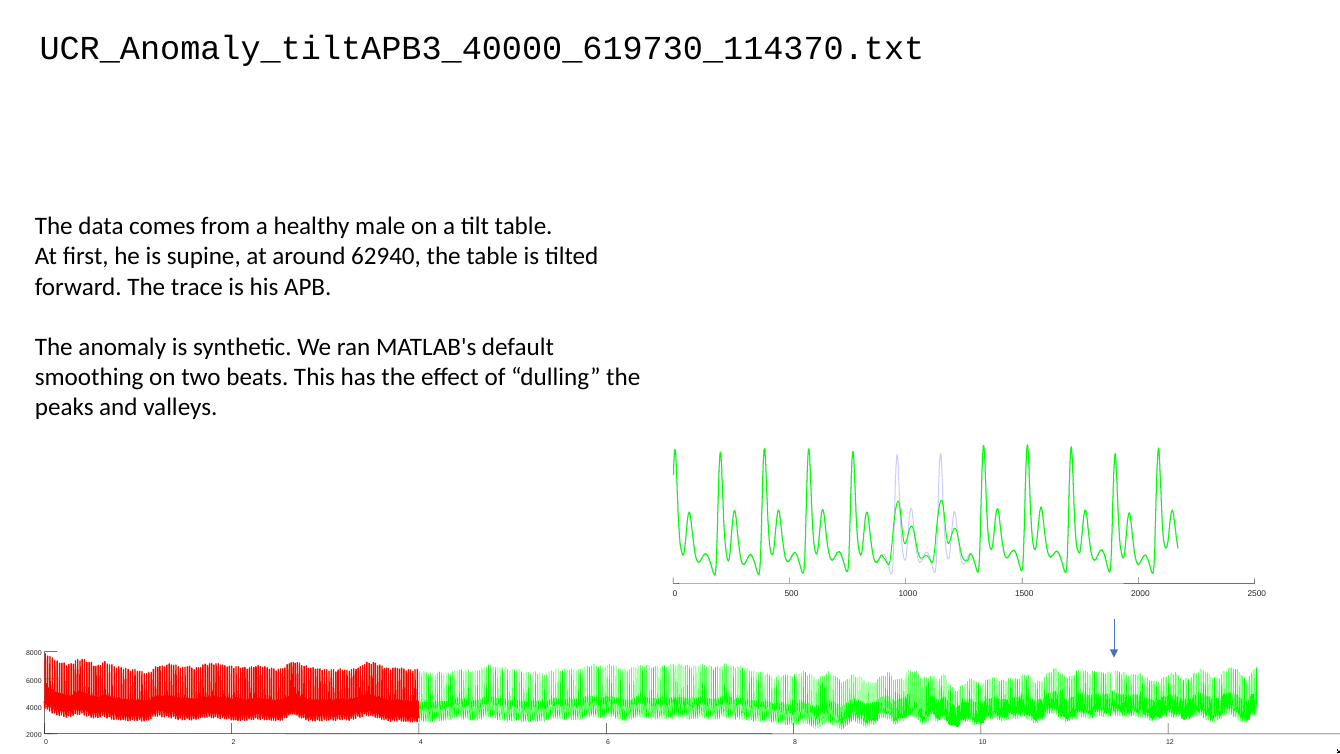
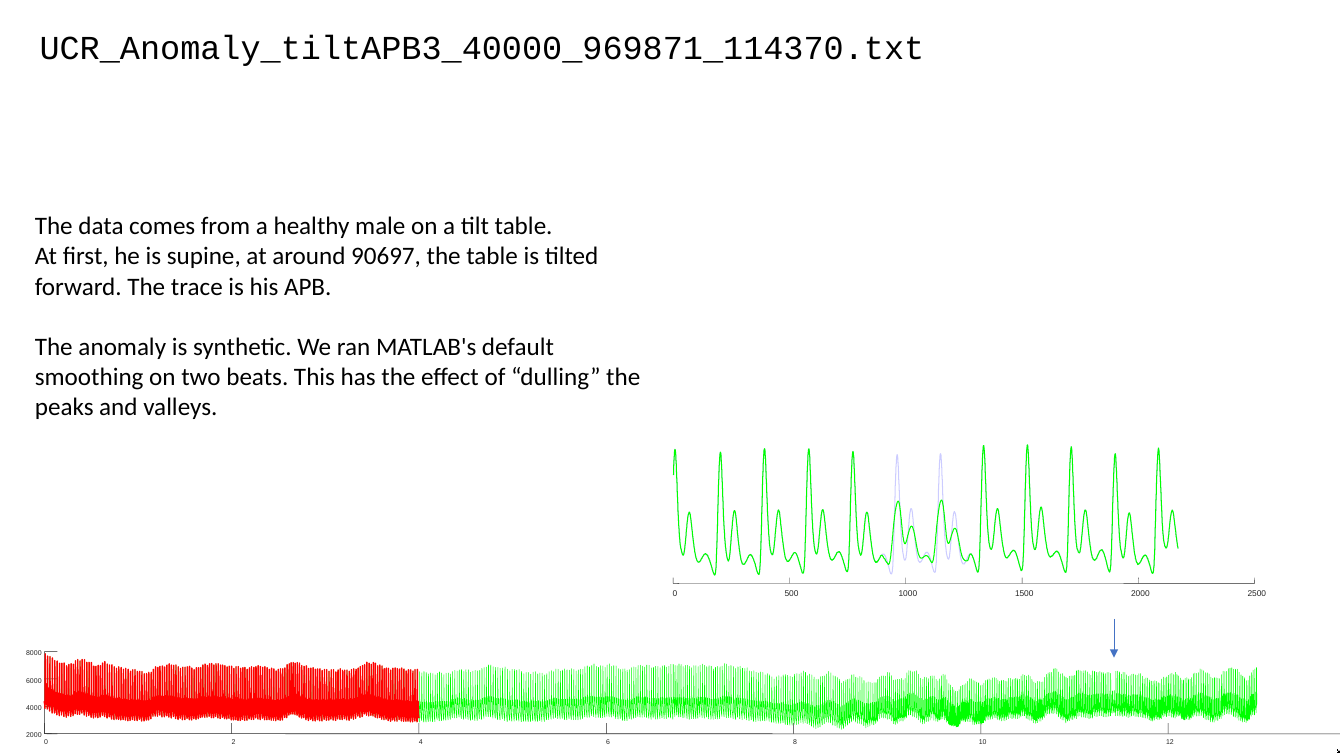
UCR_Anomaly_tiltAPB3_40000_619730_114370.txt: UCR_Anomaly_tiltAPB3_40000_619730_114370.txt -> UCR_Anomaly_tiltAPB3_40000_969871_114370.txt
62940: 62940 -> 90697
